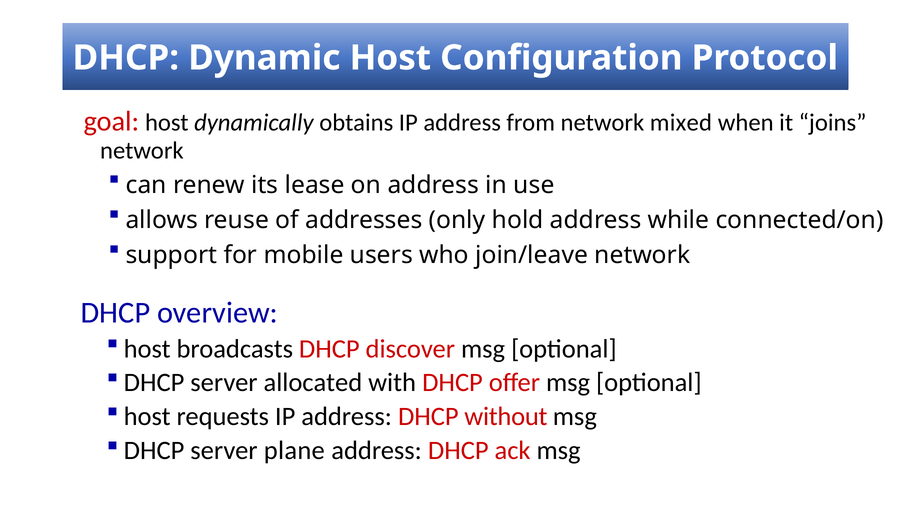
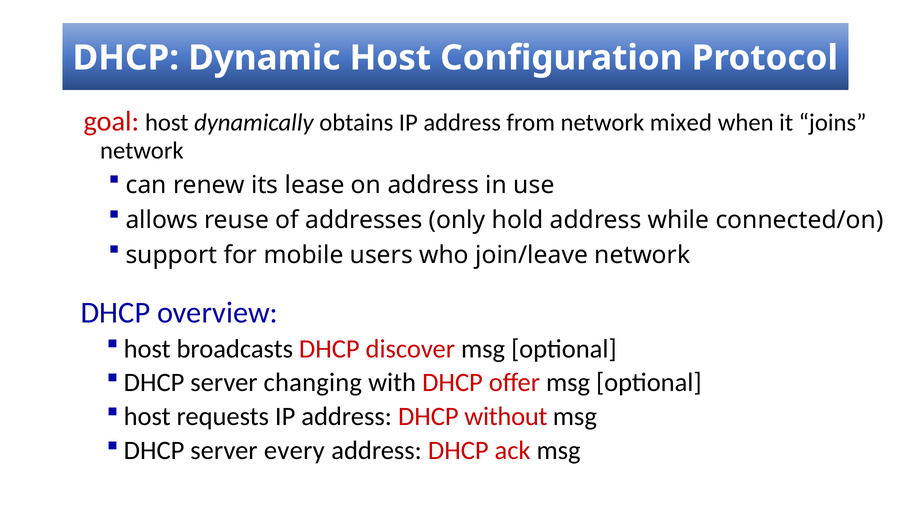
allocated: allocated -> changing
plane: plane -> every
